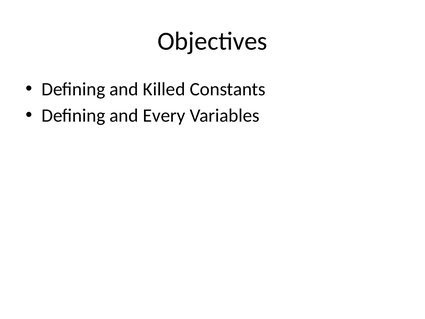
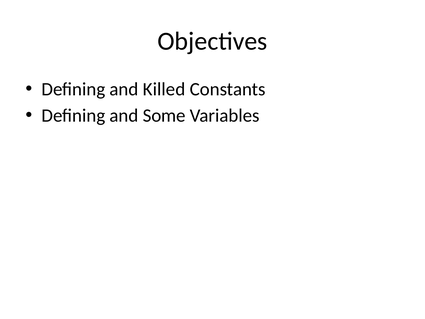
Every: Every -> Some
